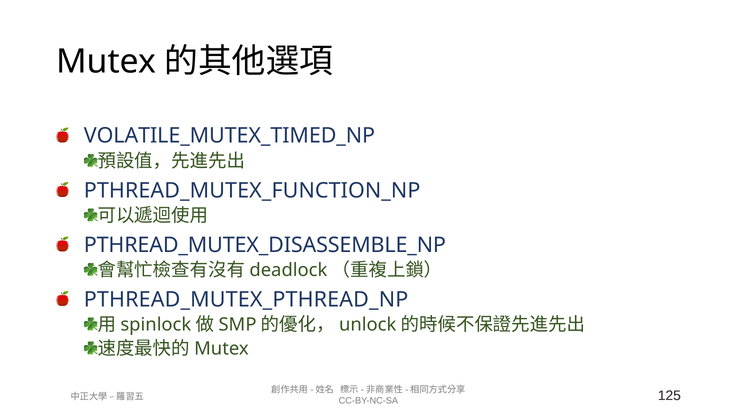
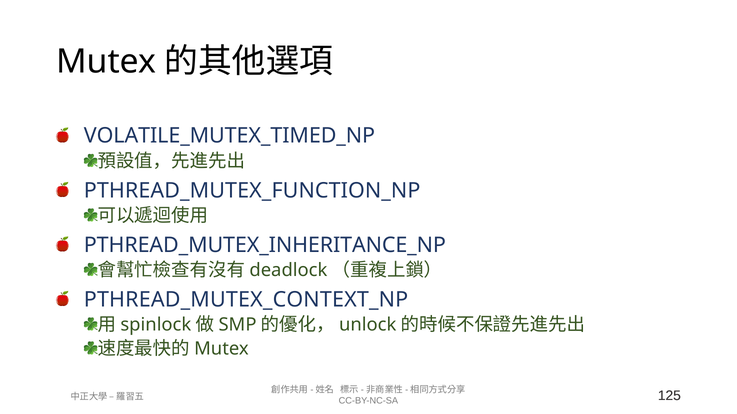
PTHREAD_MUTEX_DISASSEMBLE_NP: PTHREAD_MUTEX_DISASSEMBLE_NP -> PTHREAD_MUTEX_INHERITANCE_NP
PTHREAD_MUTEX_PTHREAD_NP: PTHREAD_MUTEX_PTHREAD_NP -> PTHREAD_MUTEX_CONTEXT_NP
